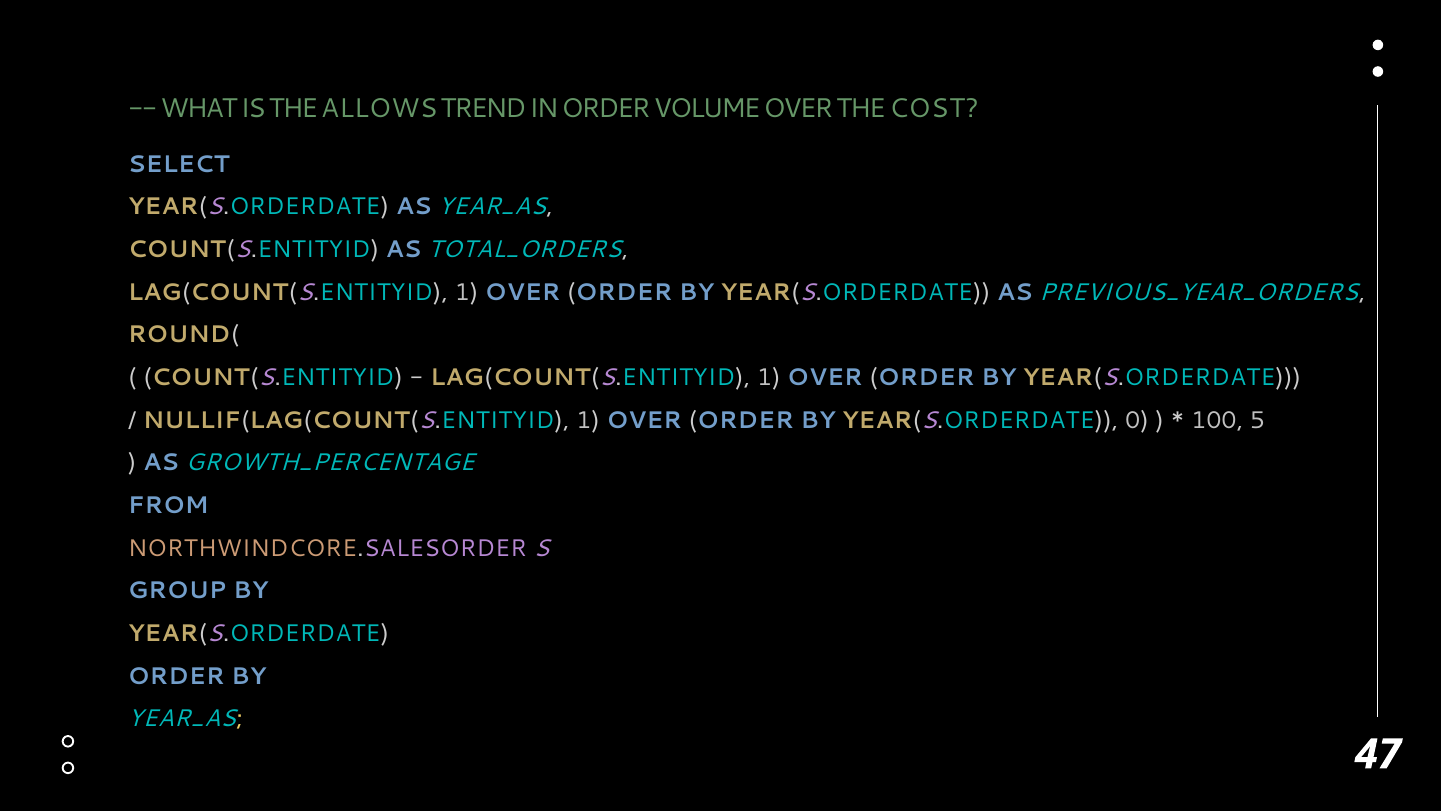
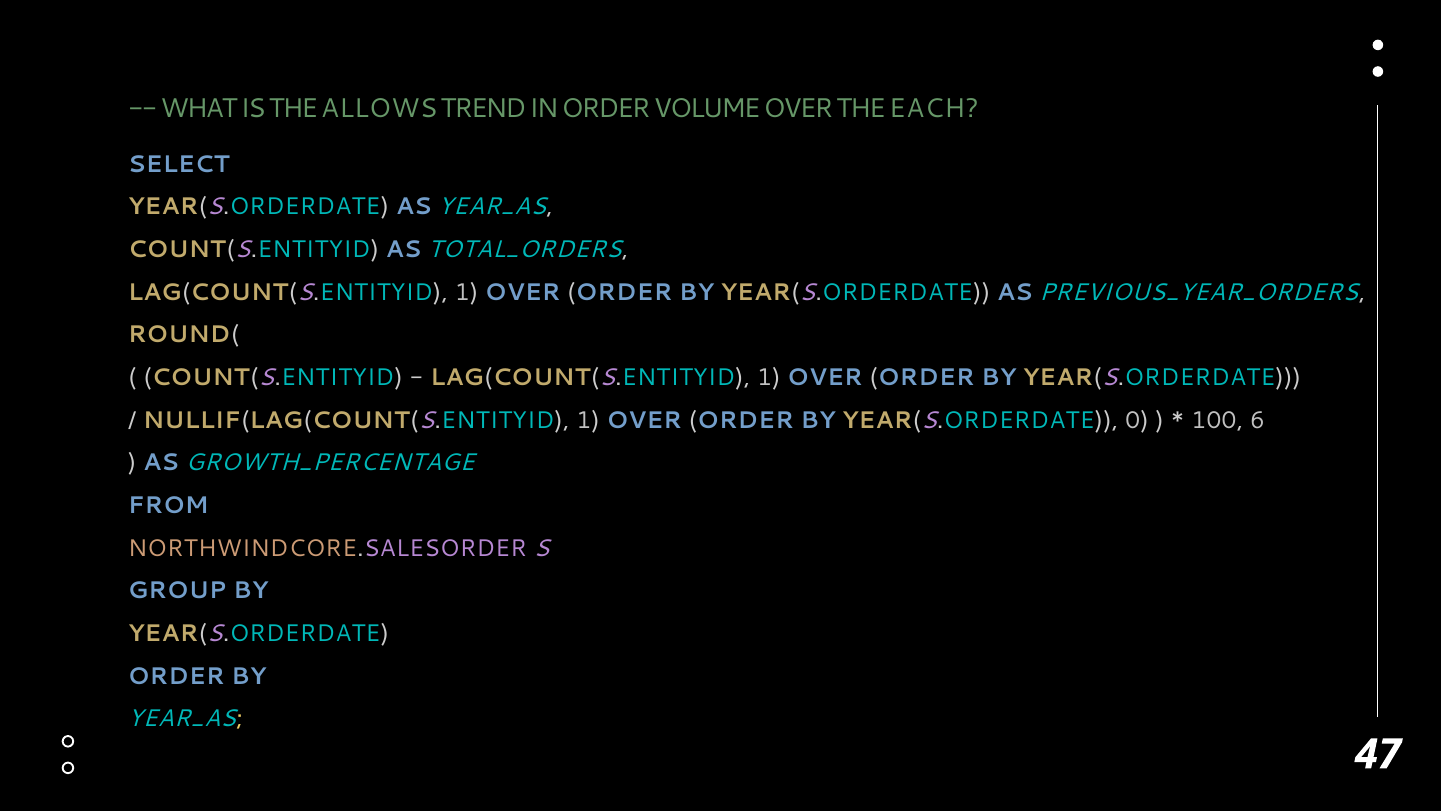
COST: COST -> EACH
5: 5 -> 6
